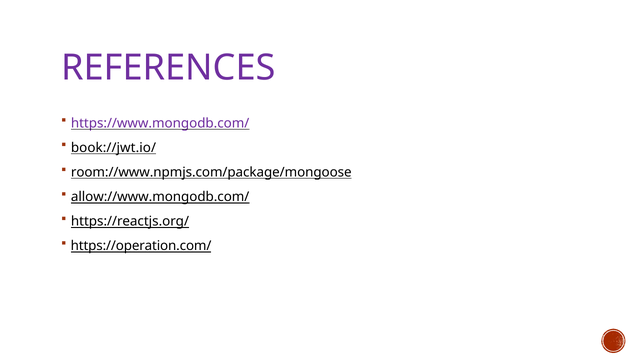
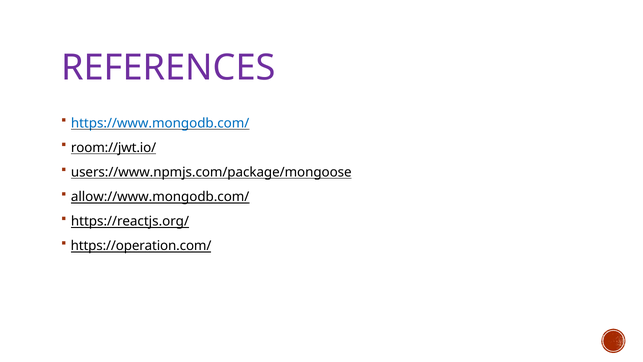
https://www.mongodb.com/ colour: purple -> blue
book://jwt.io/: book://jwt.io/ -> room://jwt.io/
room://www.npmjs.com/package/mongoose: room://www.npmjs.com/package/mongoose -> users://www.npmjs.com/package/mongoose
